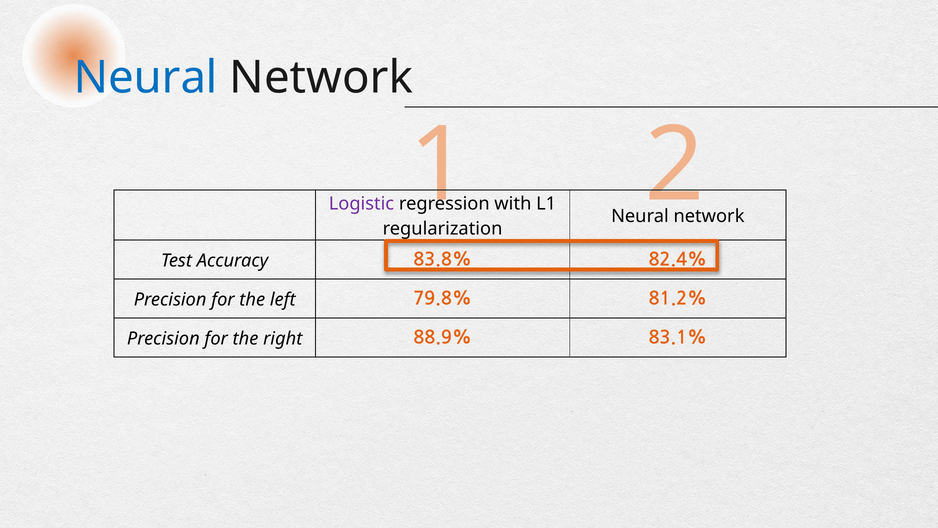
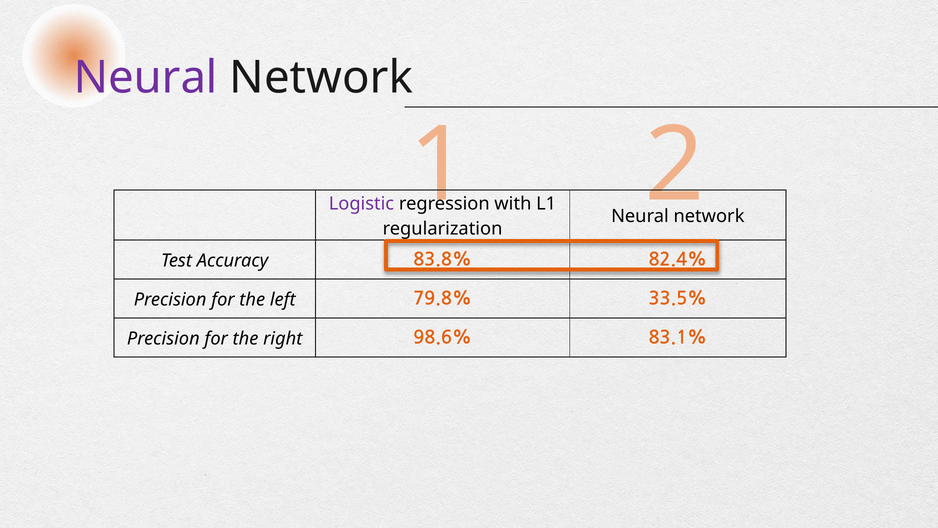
Neural at (146, 78) colour: blue -> purple
81.2%: 81.2% -> 33.5%
88.9%: 88.9% -> 98.6%
